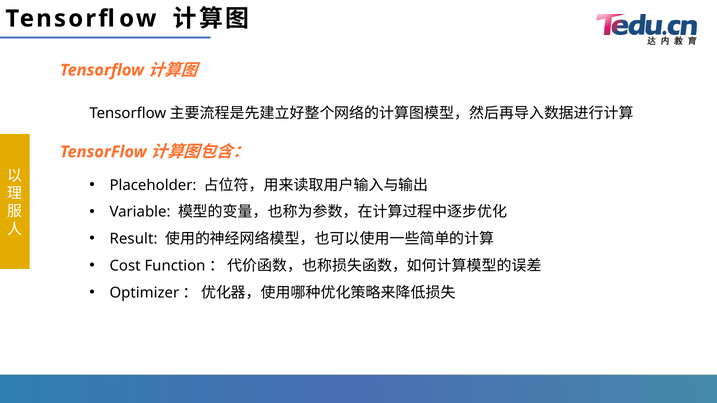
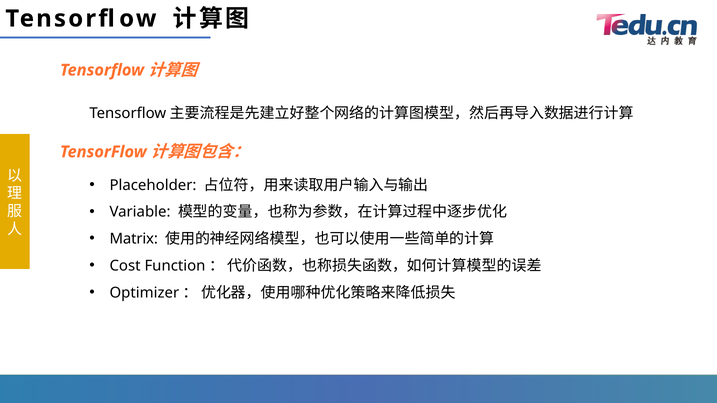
Result: Result -> Matrix
